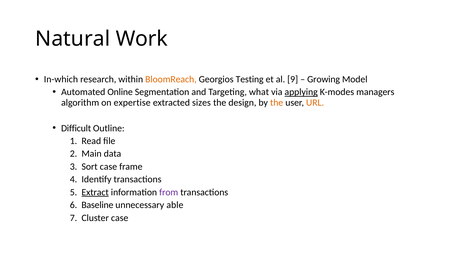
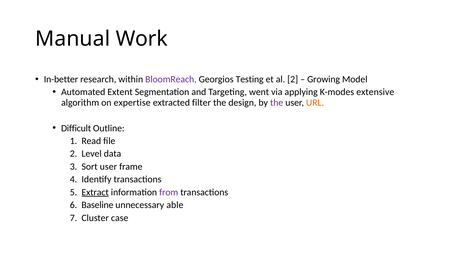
Natural: Natural -> Manual
In-which: In-which -> In-better
BloomReach colour: orange -> purple
al 9: 9 -> 2
Online: Online -> Extent
what: what -> went
applying underline: present -> none
managers: managers -> extensive
sizes: sizes -> filter
the at (277, 103) colour: orange -> purple
Main: Main -> Level
Sort case: case -> user
